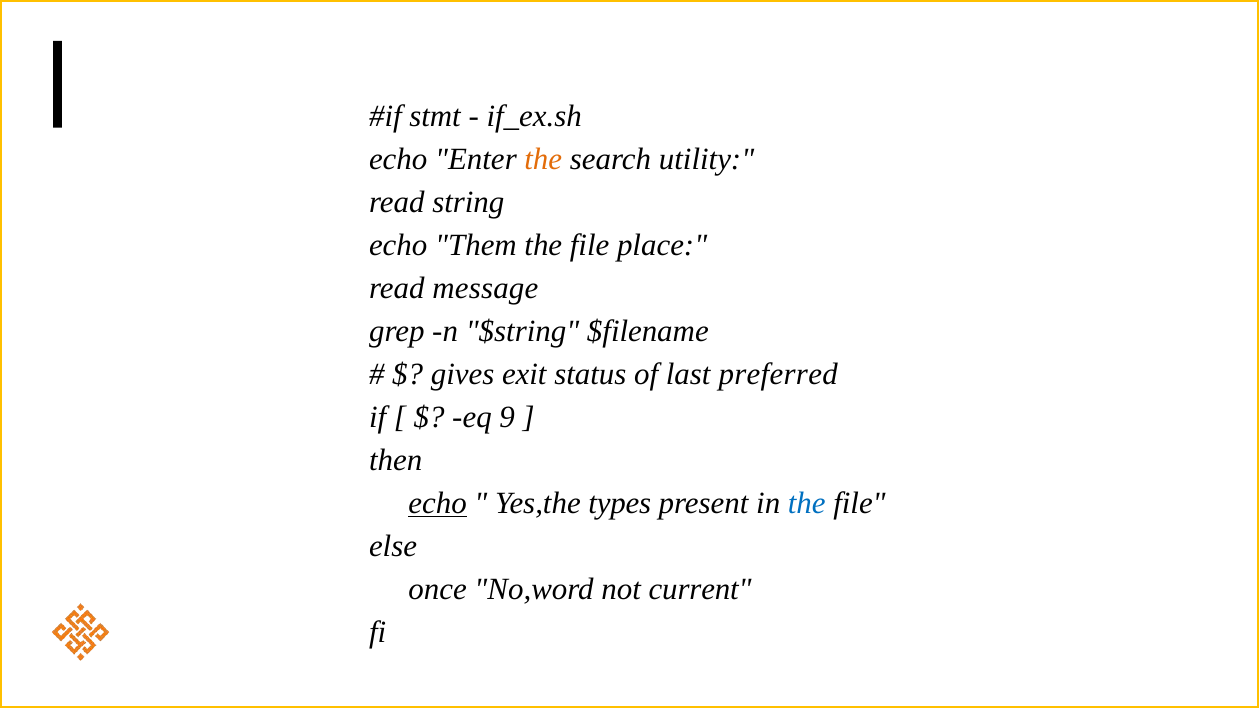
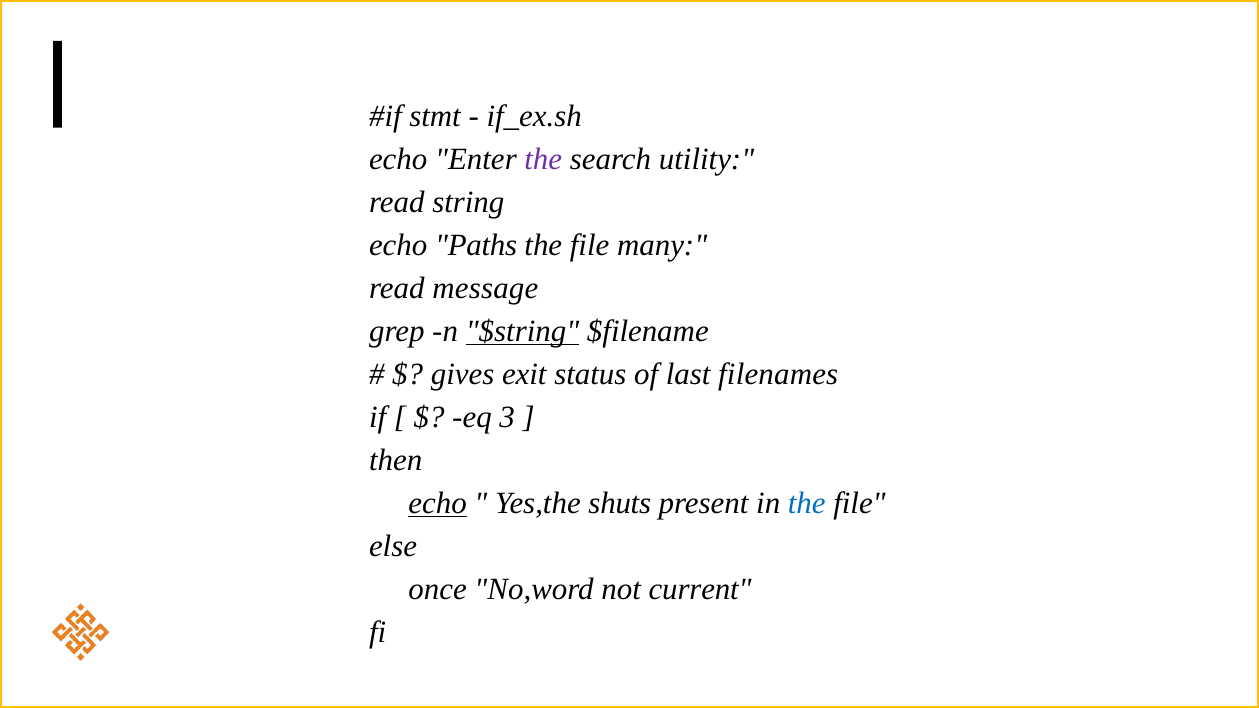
the at (543, 159) colour: orange -> purple
Them: Them -> Paths
place: place -> many
$string underline: none -> present
preferred: preferred -> filenames
9: 9 -> 3
types: types -> shuts
